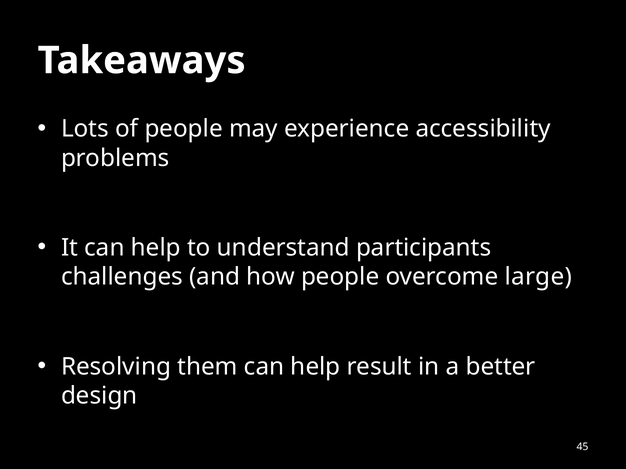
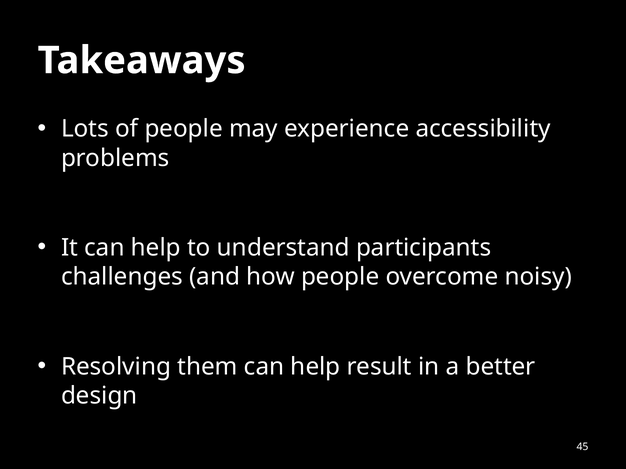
large: large -> noisy
